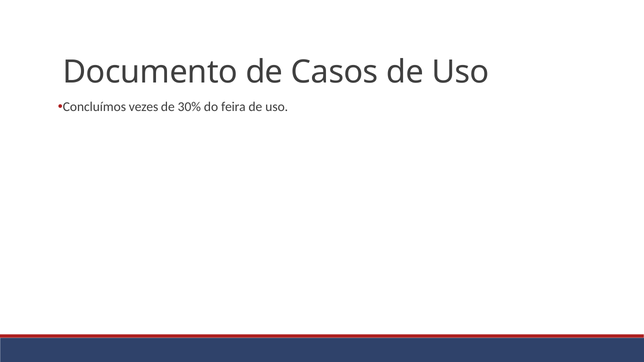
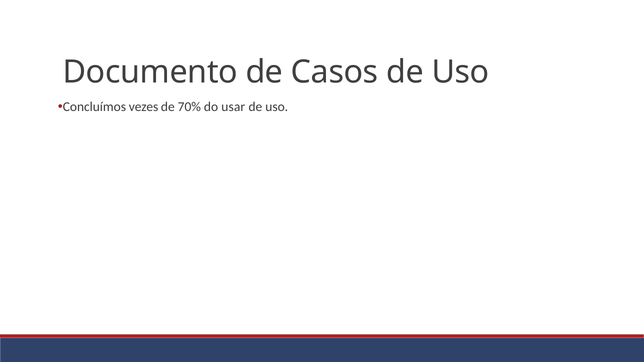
30%: 30% -> 70%
feira: feira -> usar
